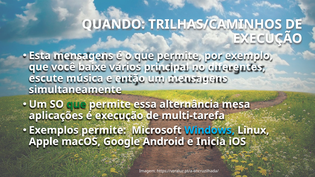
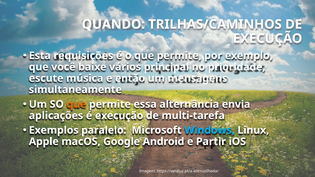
Esta mensagens: mensagens -> requisições
diferentes: diferentes -> prioridade
que at (76, 104) colour: green -> orange
mesa: mesa -> envia
Exemplos permite: permite -> paralelo
Inicia: Inicia -> Partir
